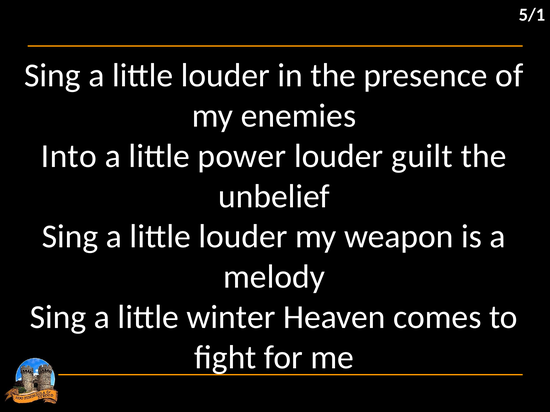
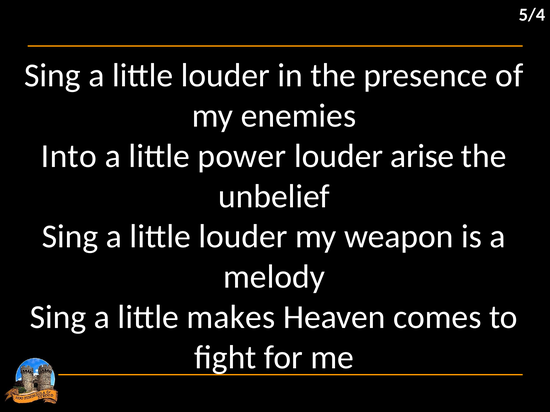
5/1: 5/1 -> 5/4
guilt: guilt -> arise
winter: winter -> makes
